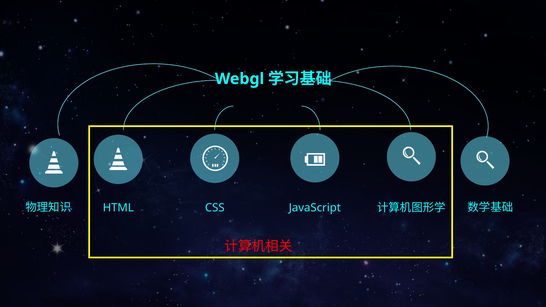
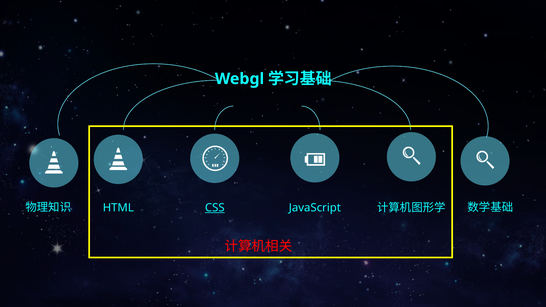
CSS underline: none -> present
